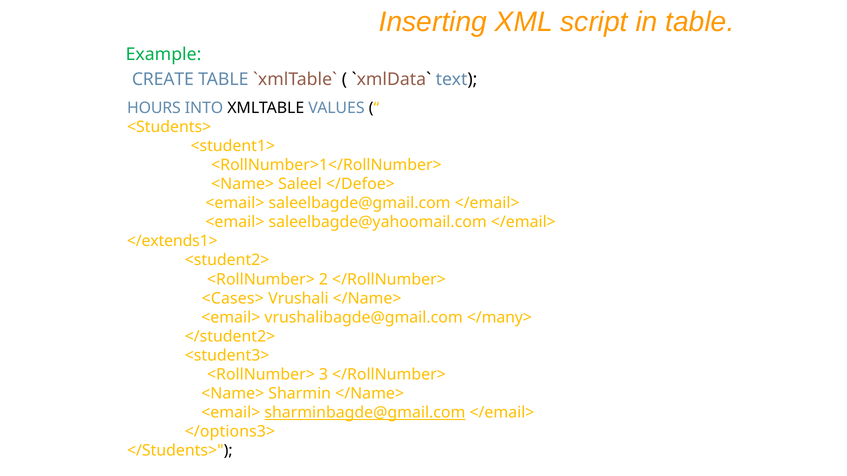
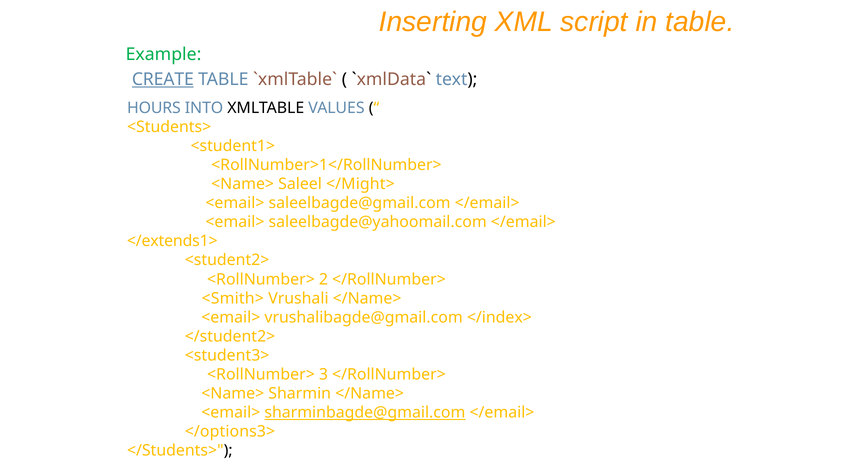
CREATE underline: none -> present
</Defoe>: </Defoe> -> </Might>
<Cases>: <Cases> -> <Smith>
</many>: </many> -> </index>
